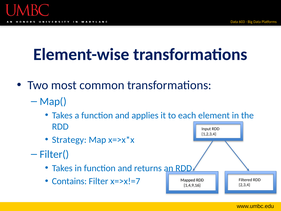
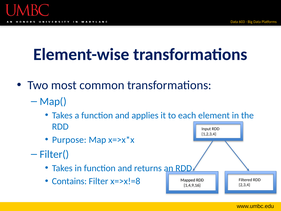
Strategy: Strategy -> Purpose
x=>x!=7: x=>x!=7 -> x=>x!=8
